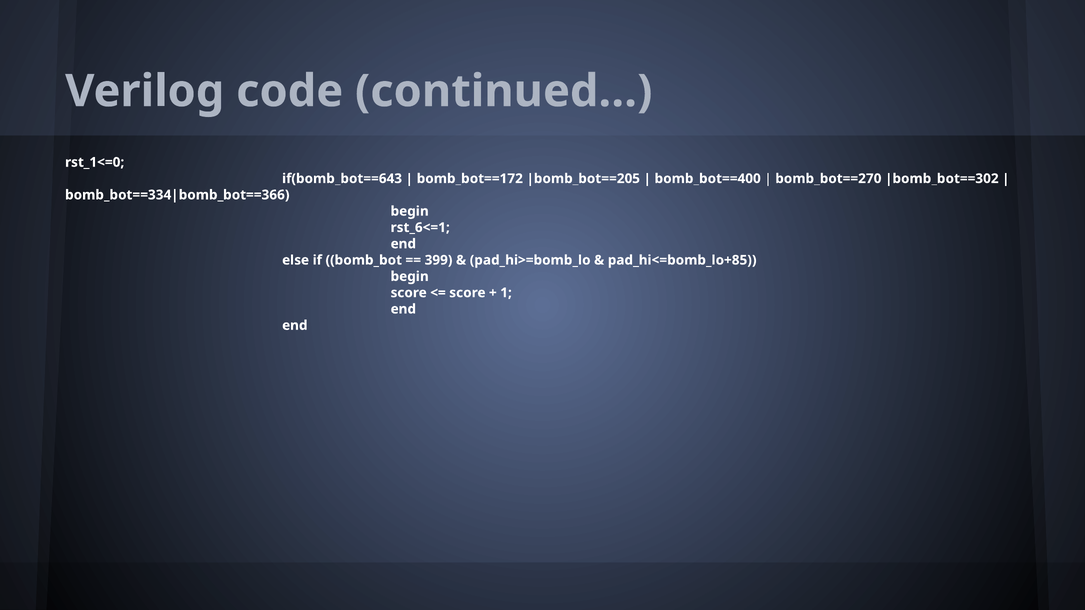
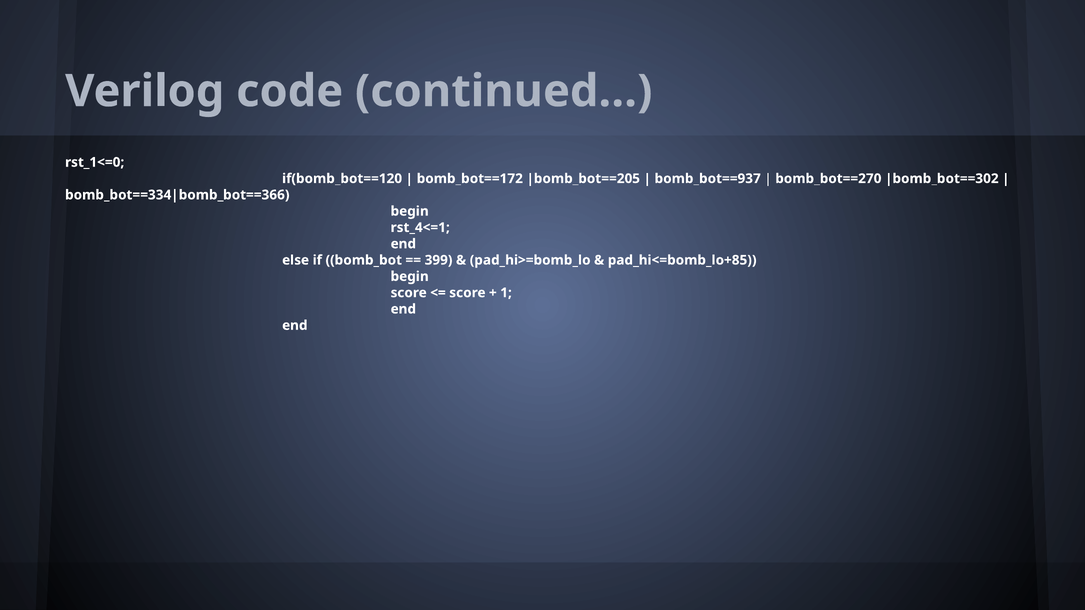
if(bomb_bot==643: if(bomb_bot==643 -> if(bomb_bot==120
bomb_bot==400: bomb_bot==400 -> bomb_bot==937
rst_6<=1: rst_6<=1 -> rst_4<=1
